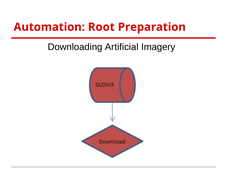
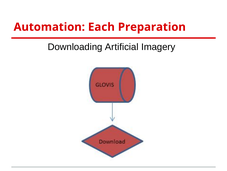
Root: Root -> Each
